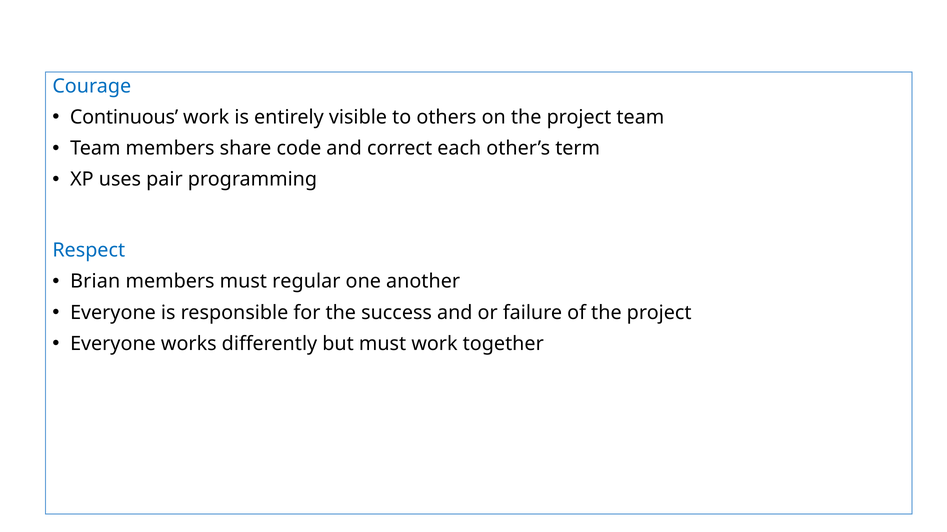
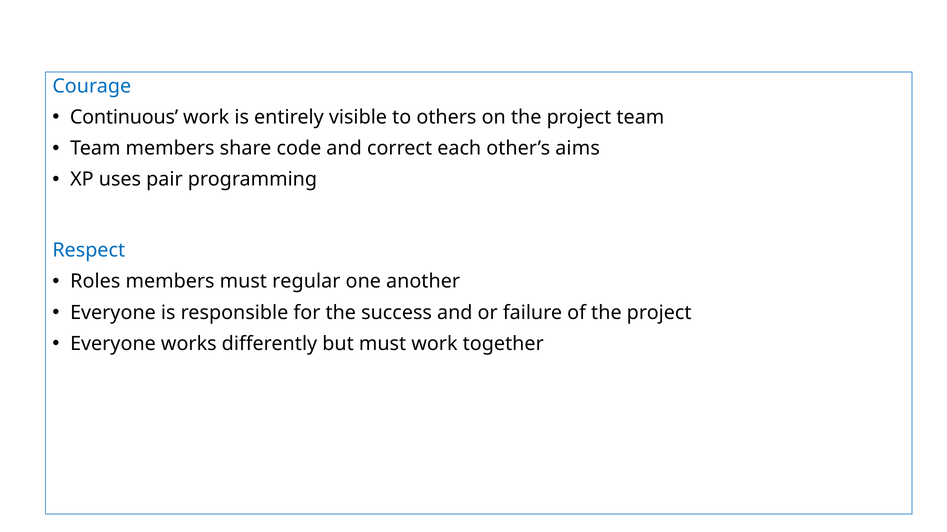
term: term -> aims
Brian: Brian -> Roles
